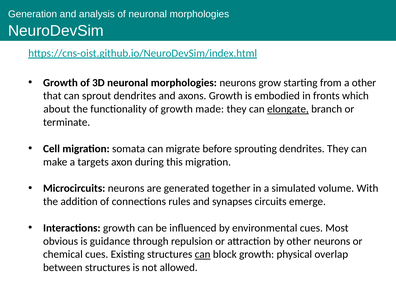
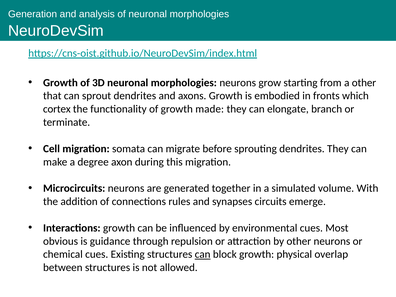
about: about -> cortex
elongate underline: present -> none
targets: targets -> degree
